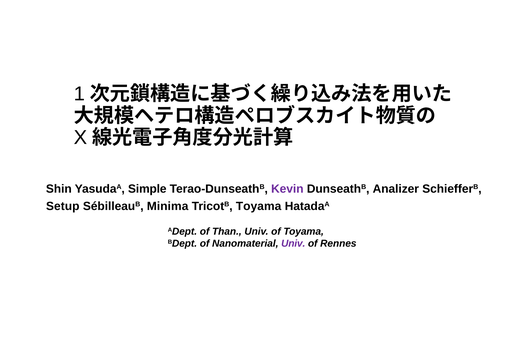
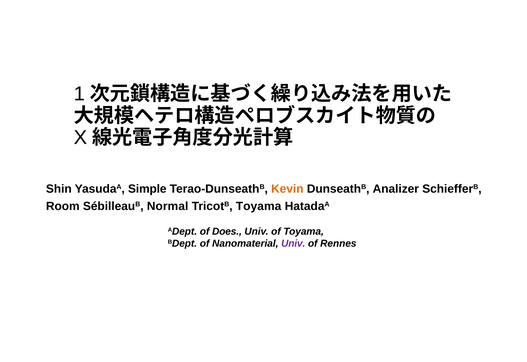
Kevin colour: purple -> orange
Setup: Setup -> Room
Minima: Minima -> Normal
Than: Than -> Does
